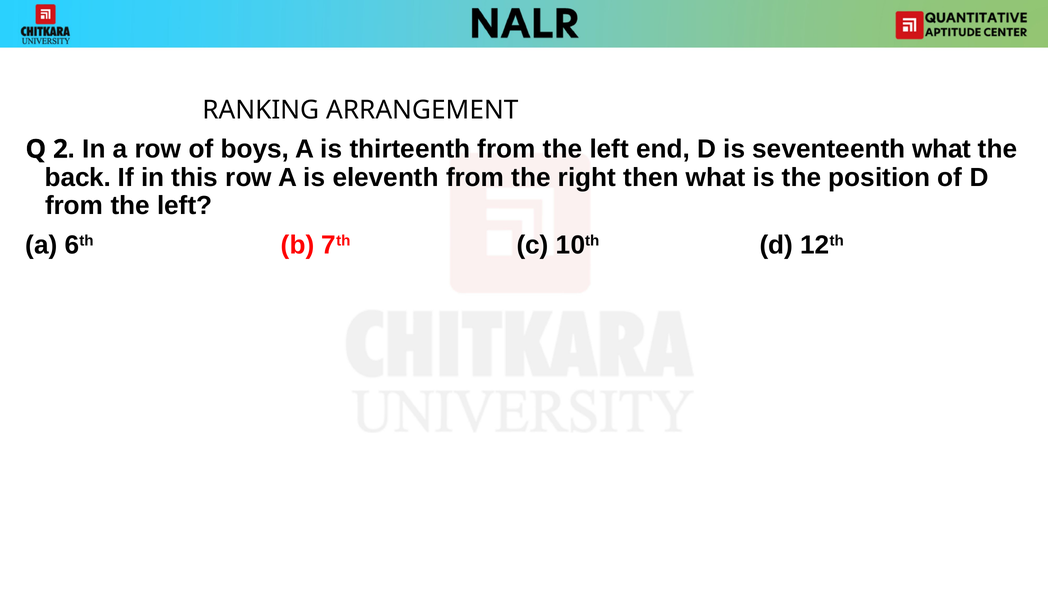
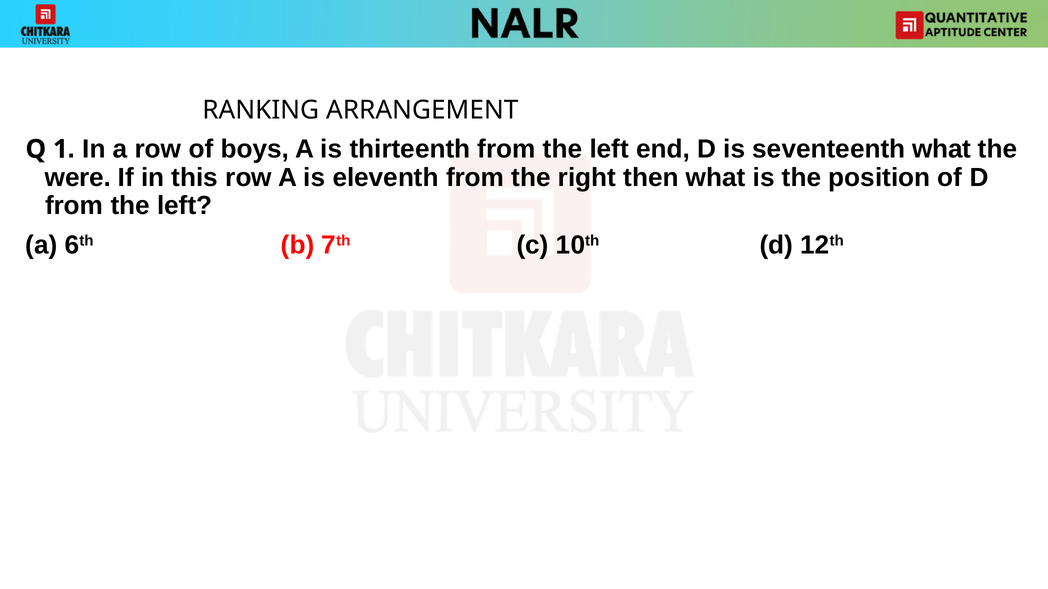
2: 2 -> 1
back: back -> were
